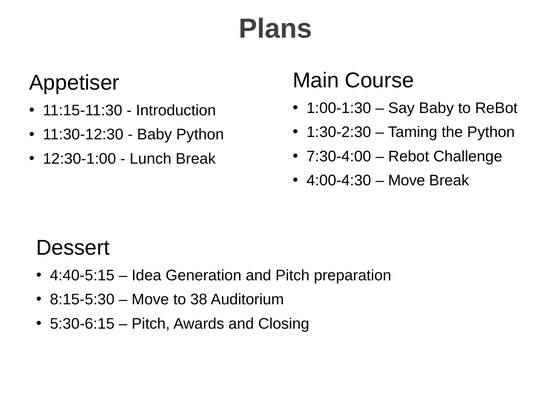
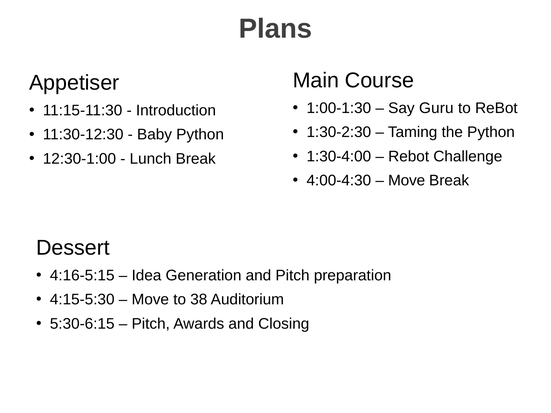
Say Baby: Baby -> Guru
7:30-4:00: 7:30-4:00 -> 1:30-4:00
4:40-5:15: 4:40-5:15 -> 4:16-5:15
8:15-5:30: 8:15-5:30 -> 4:15-5:30
